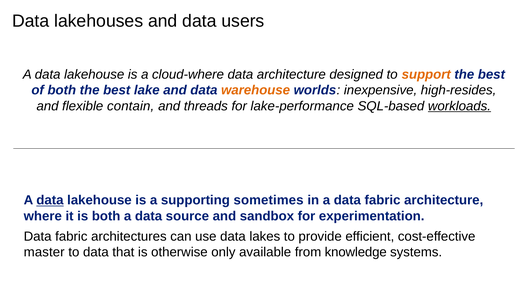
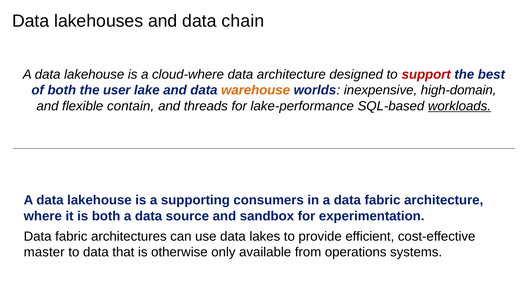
users: users -> chain
support colour: orange -> red
both the best: best -> user
high-resides: high-resides -> high-domain
data at (50, 200) underline: present -> none
sometimes: sometimes -> consumers
knowledge: knowledge -> operations
